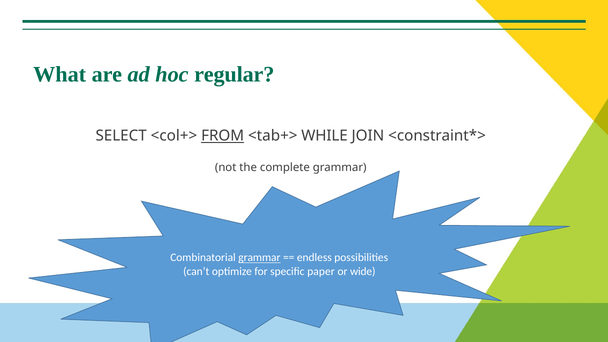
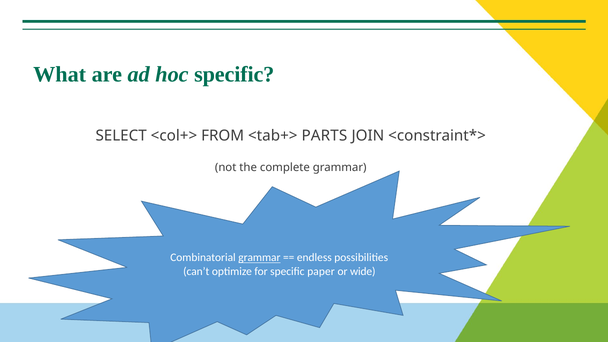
hoc regular: regular -> specific
FROM underline: present -> none
WHILE: WHILE -> PARTS
